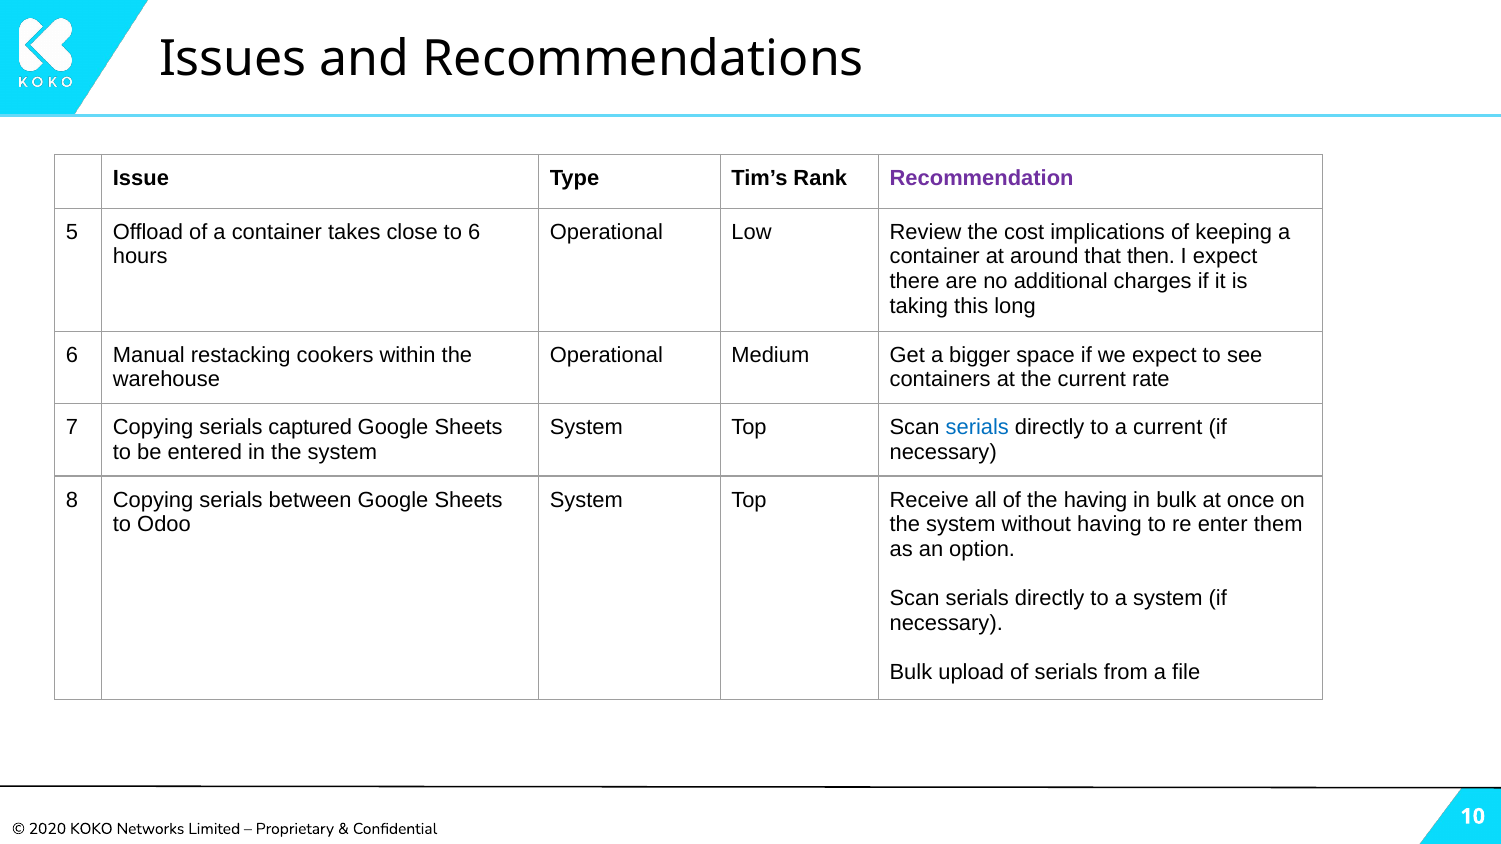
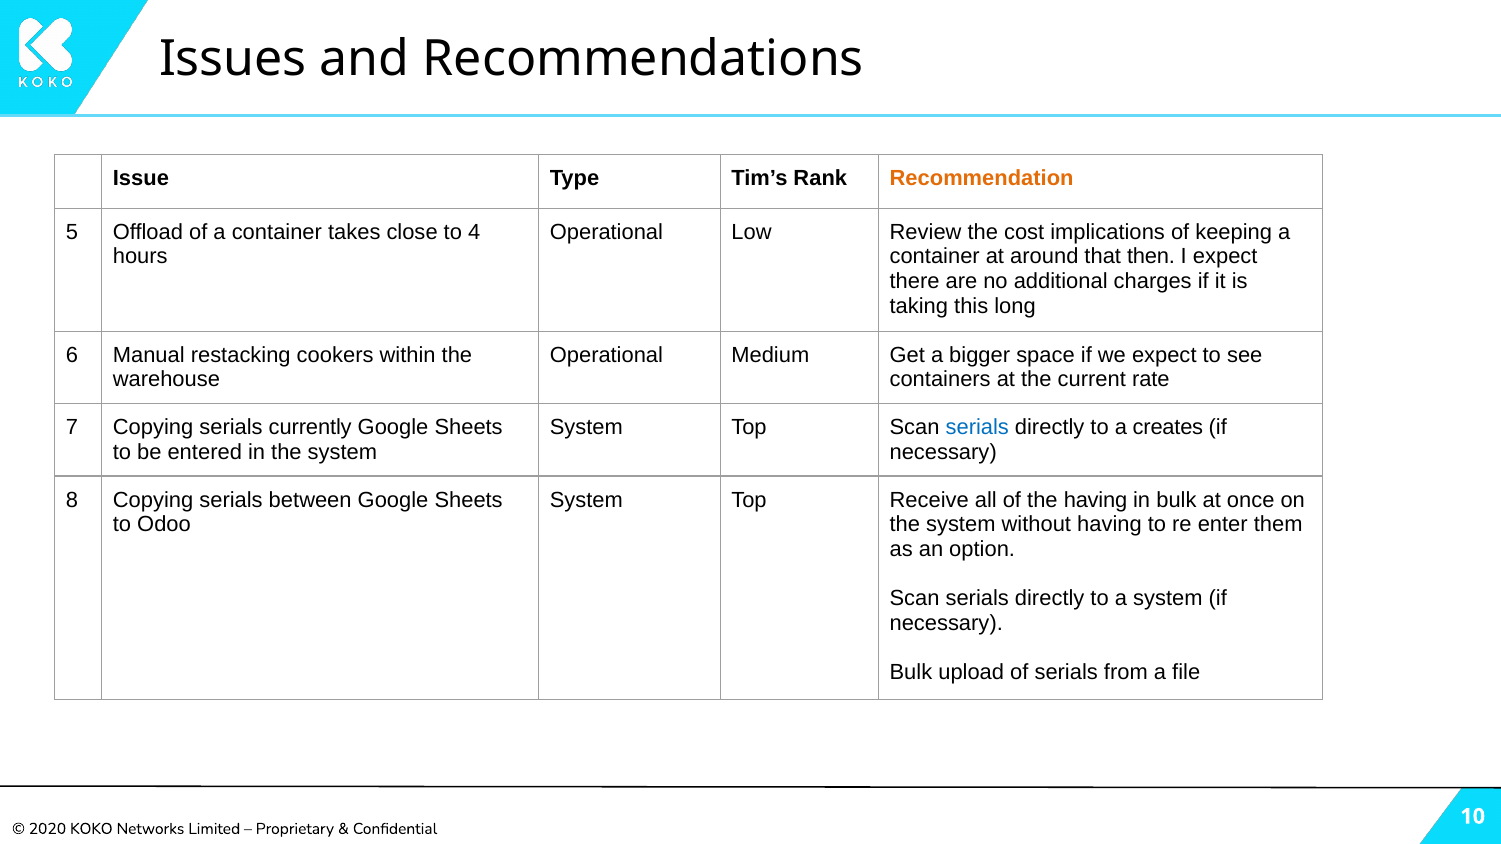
Recommendation colour: purple -> orange
to 6: 6 -> 4
captured: captured -> currently
a current: current -> creates
